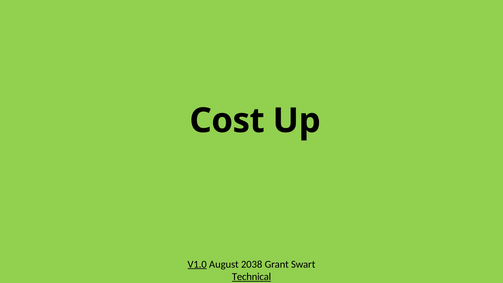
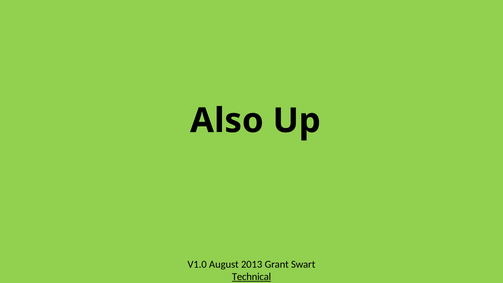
Cost: Cost -> Also
V1.0 underline: present -> none
2038: 2038 -> 2013
